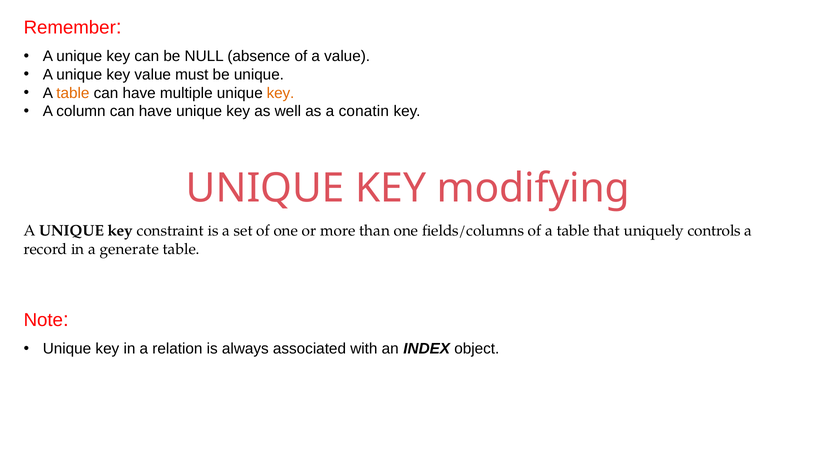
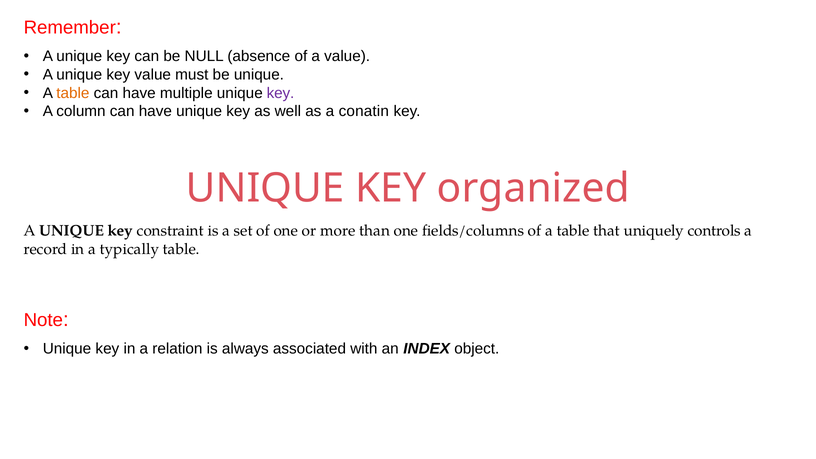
key at (281, 93) colour: orange -> purple
modifying: modifying -> organized
generate: generate -> typically
